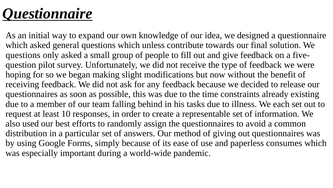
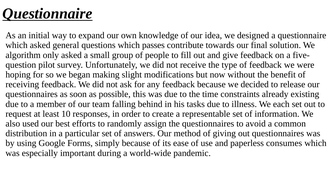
unless: unless -> passes
questions at (23, 55): questions -> algorithm
